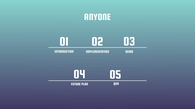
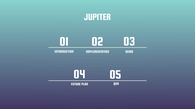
ANYONE: ANYONE -> JUPITER
